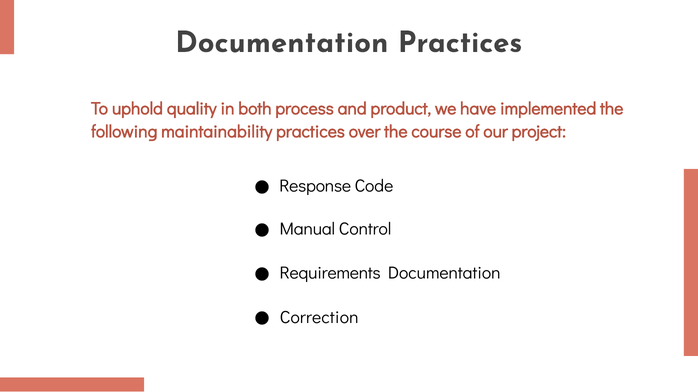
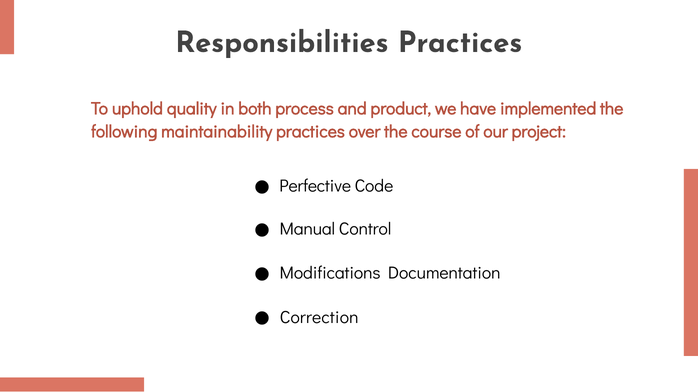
Documentation at (282, 42): Documentation -> Responsibilities
Response: Response -> Perfective
Requirements: Requirements -> Modifications
